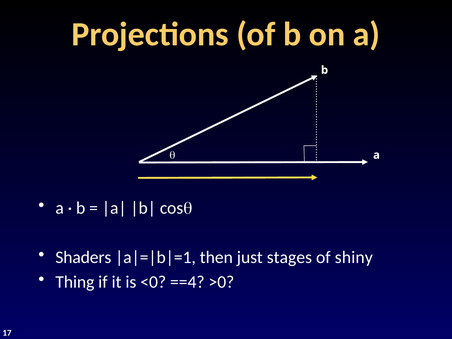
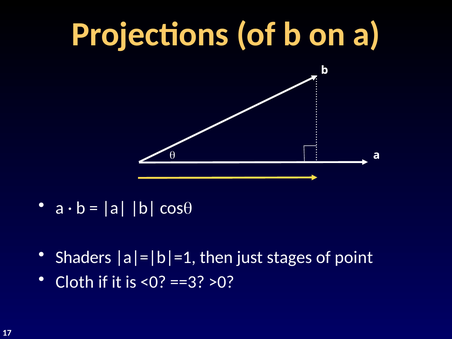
shiny: shiny -> point
Thing: Thing -> Cloth
==4: ==4 -> ==3
